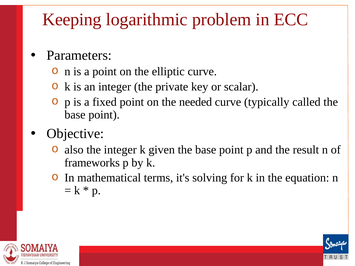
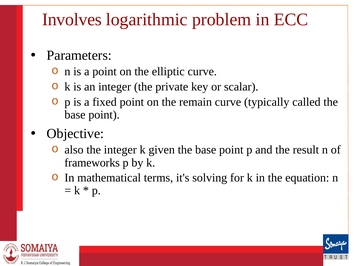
Keeping: Keeping -> Involves
needed: needed -> remain
